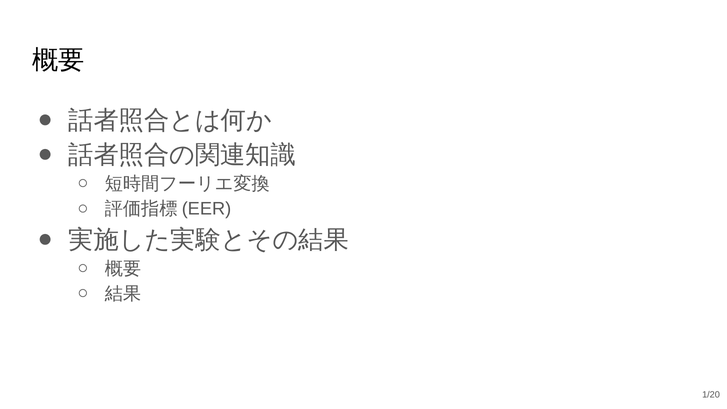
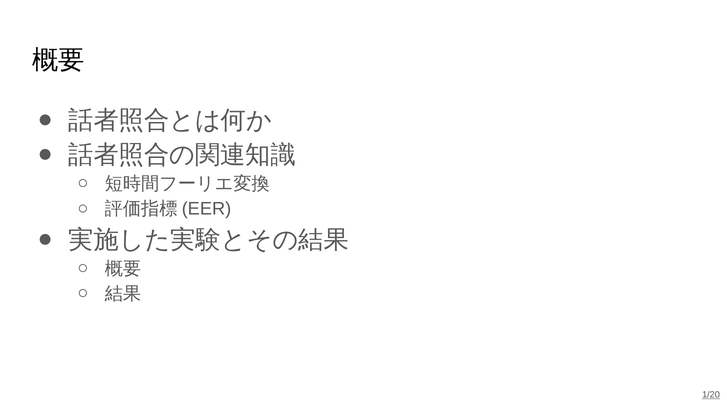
1/20 underline: none -> present
